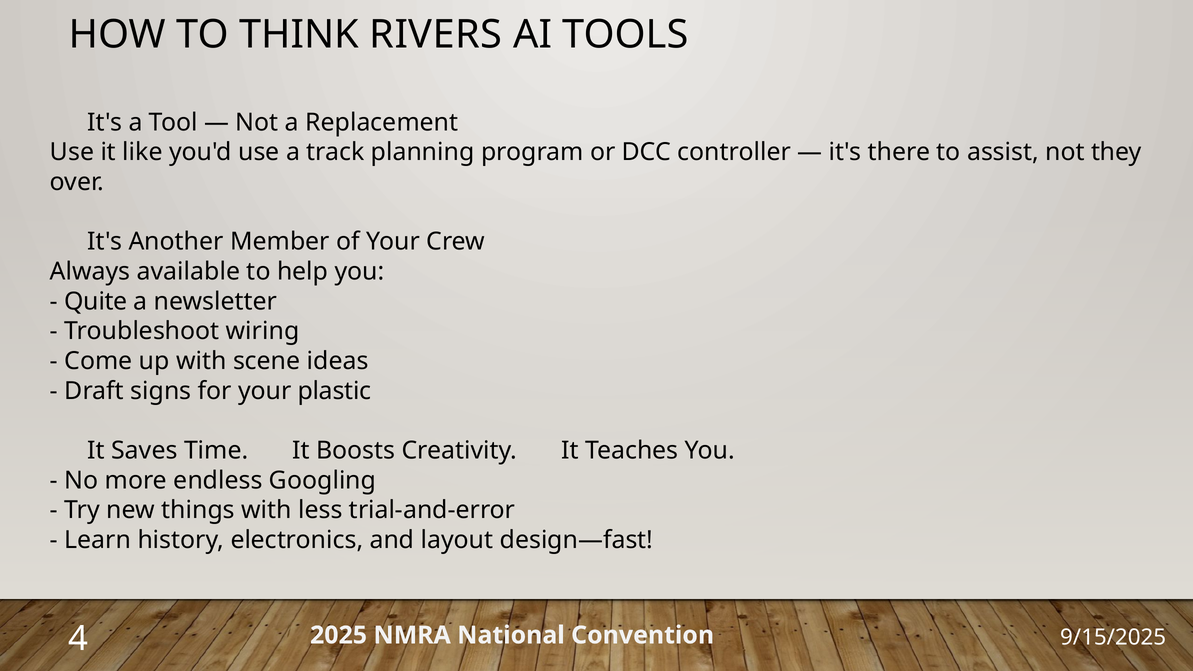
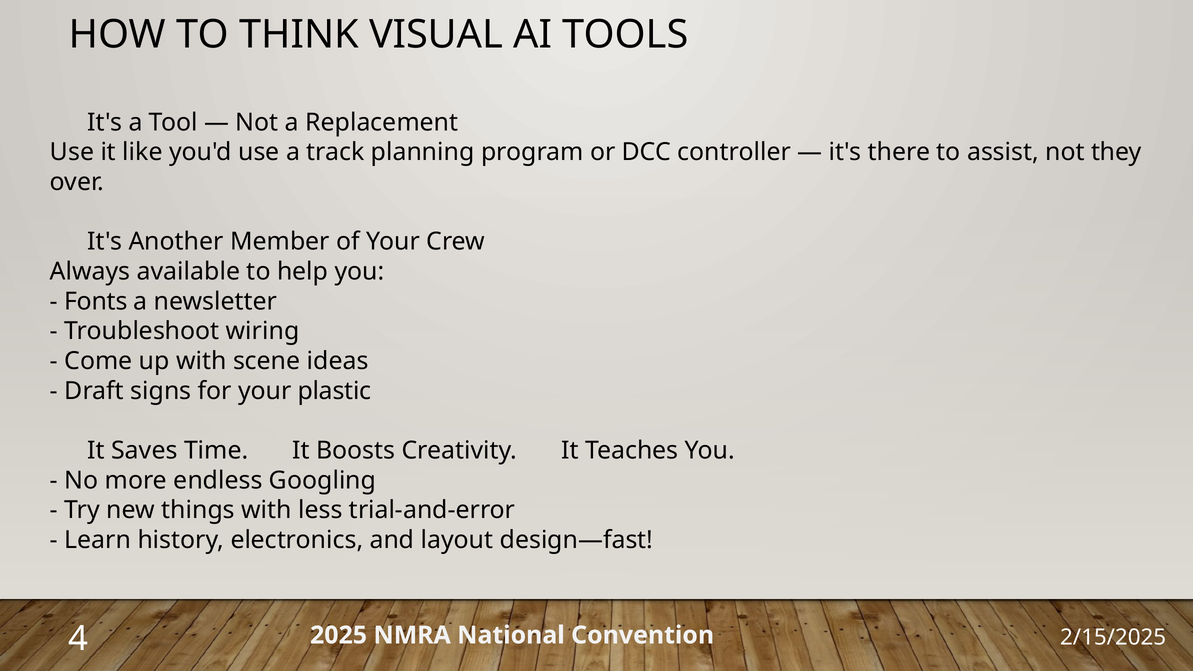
RIVERS: RIVERS -> VISUAL
Quite: Quite -> Fonts
9/15/2025: 9/15/2025 -> 2/15/2025
